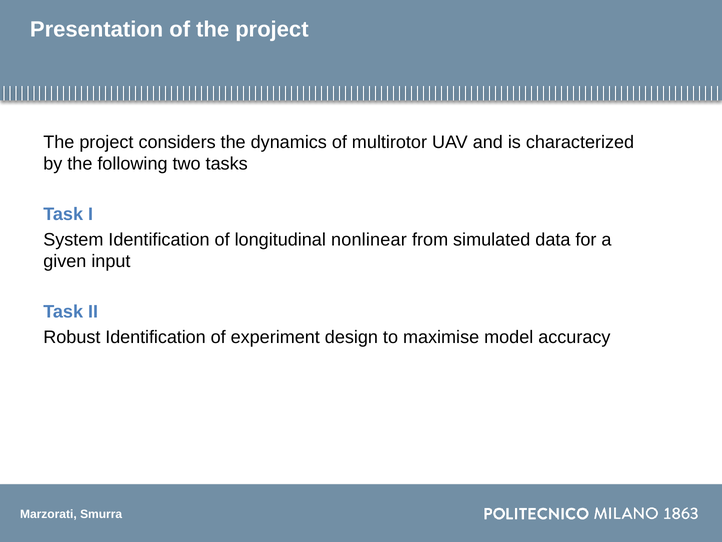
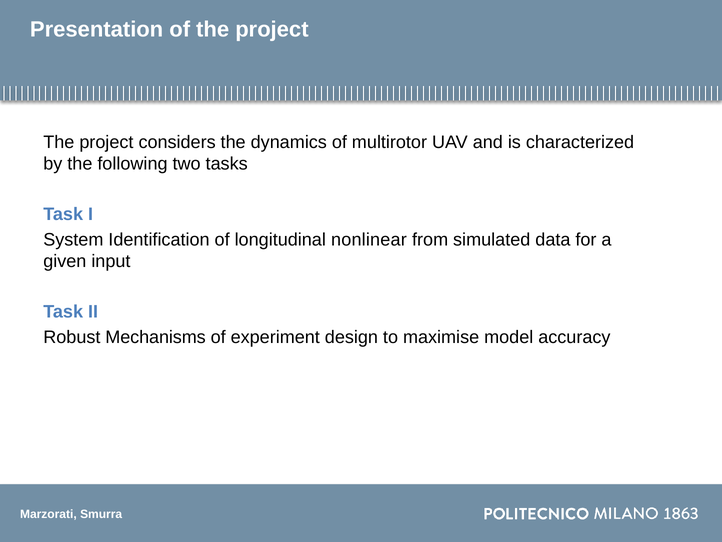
Robust Identification: Identification -> Mechanisms
